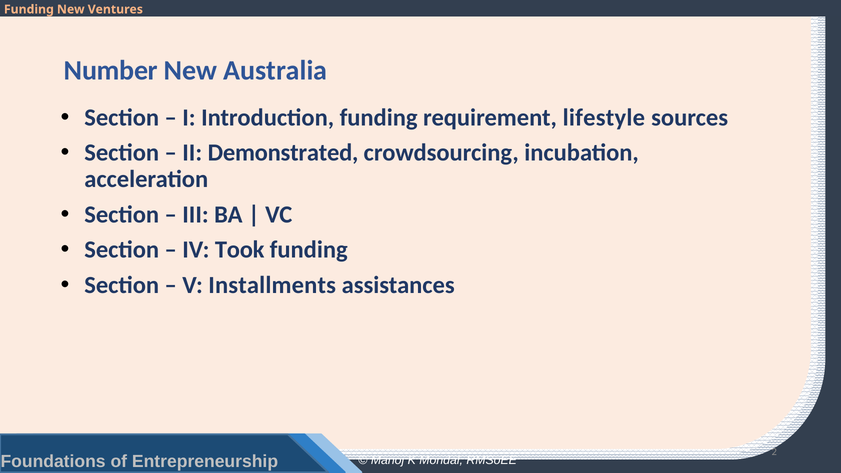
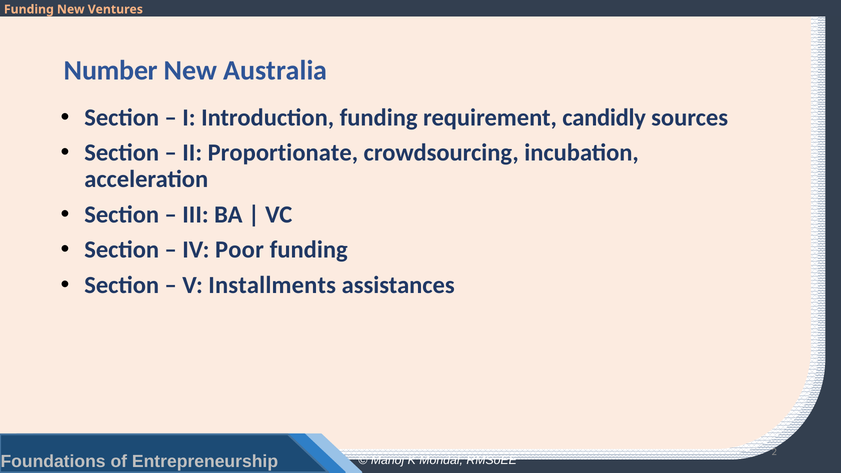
lifestyle: lifestyle -> candidly
Demonstrated: Demonstrated -> Proportionate
Took: Took -> Poor
